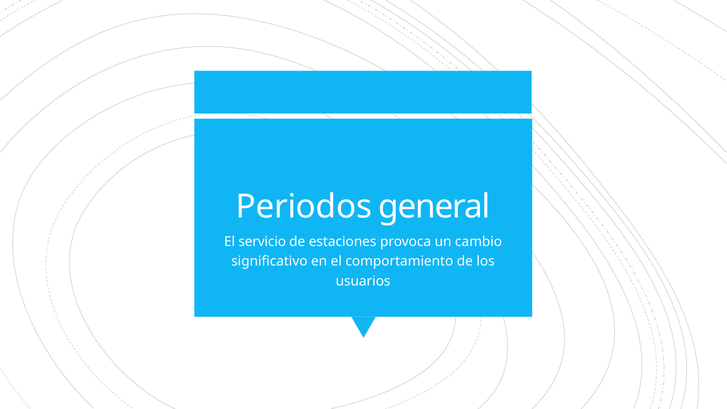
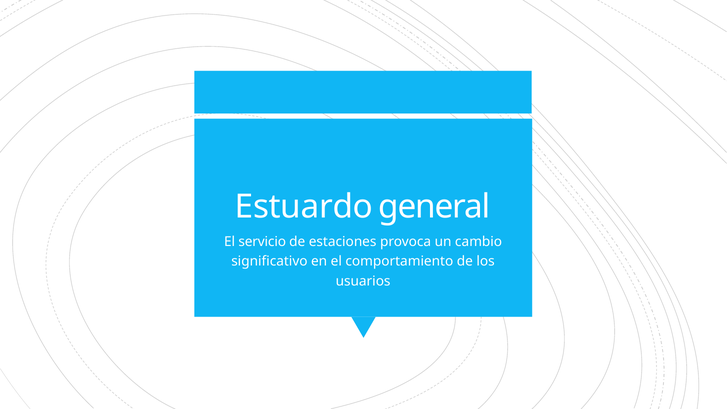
Periodos: Periodos -> Estuardo
